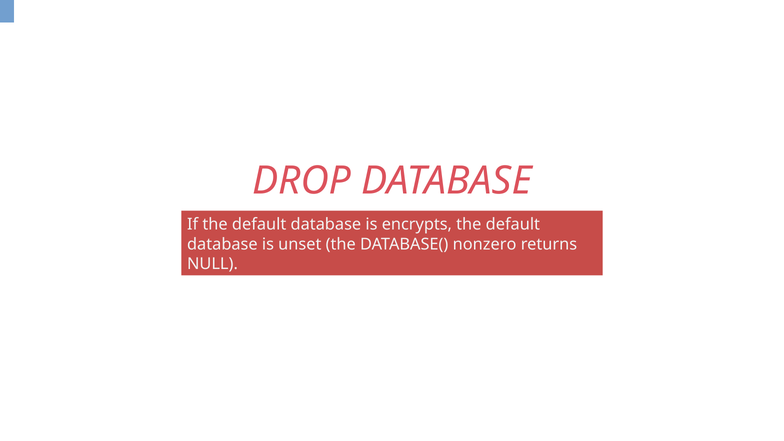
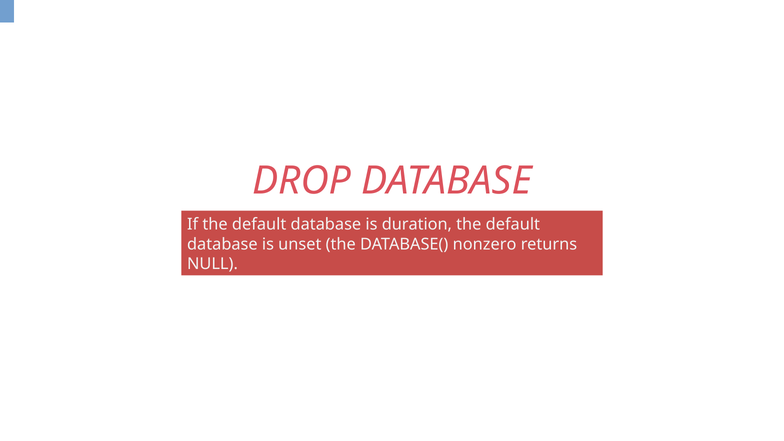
encrypts: encrypts -> duration
